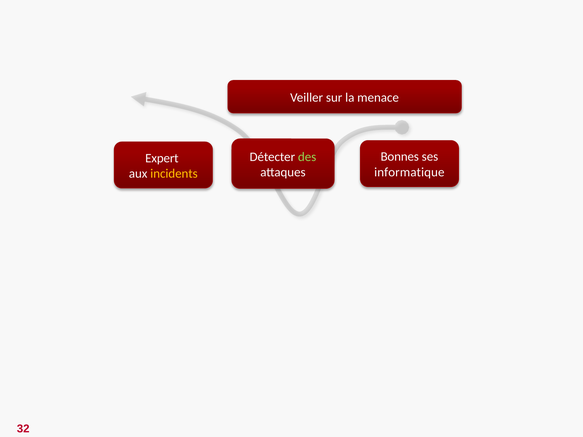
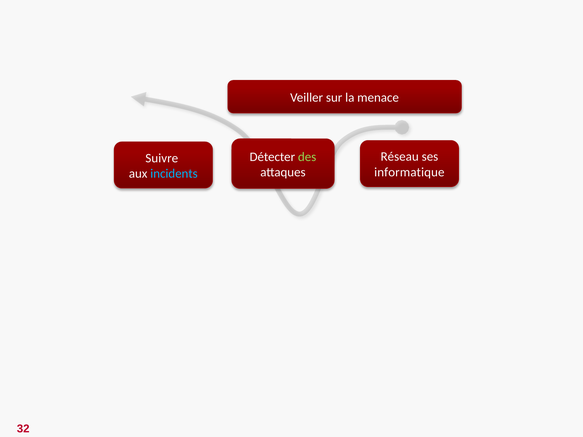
Bonnes: Bonnes -> Réseau
Expert: Expert -> Suivre
incidents colour: yellow -> light blue
